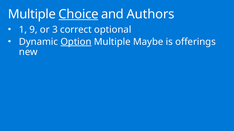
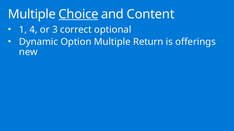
Authors: Authors -> Content
9: 9 -> 4
Option underline: present -> none
Maybe: Maybe -> Return
